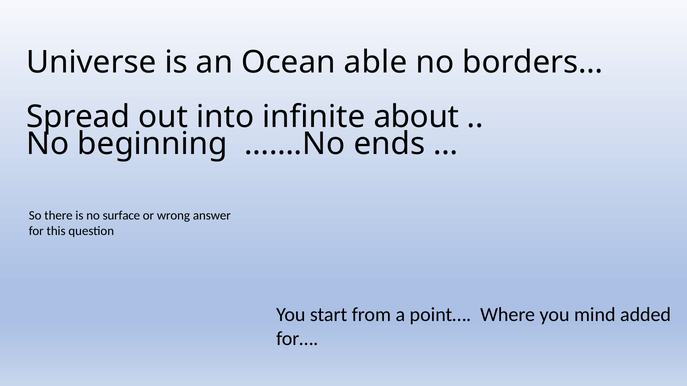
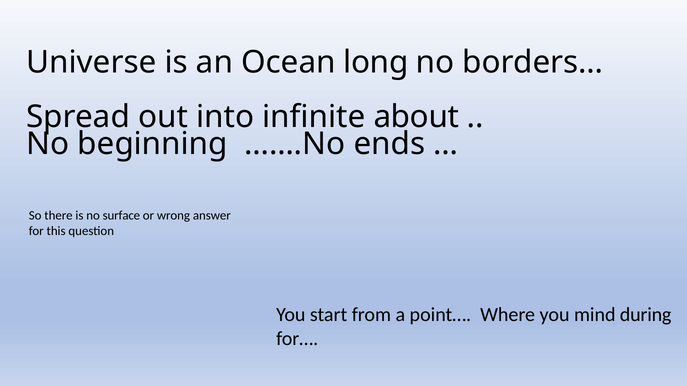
able: able -> long
added: added -> during
